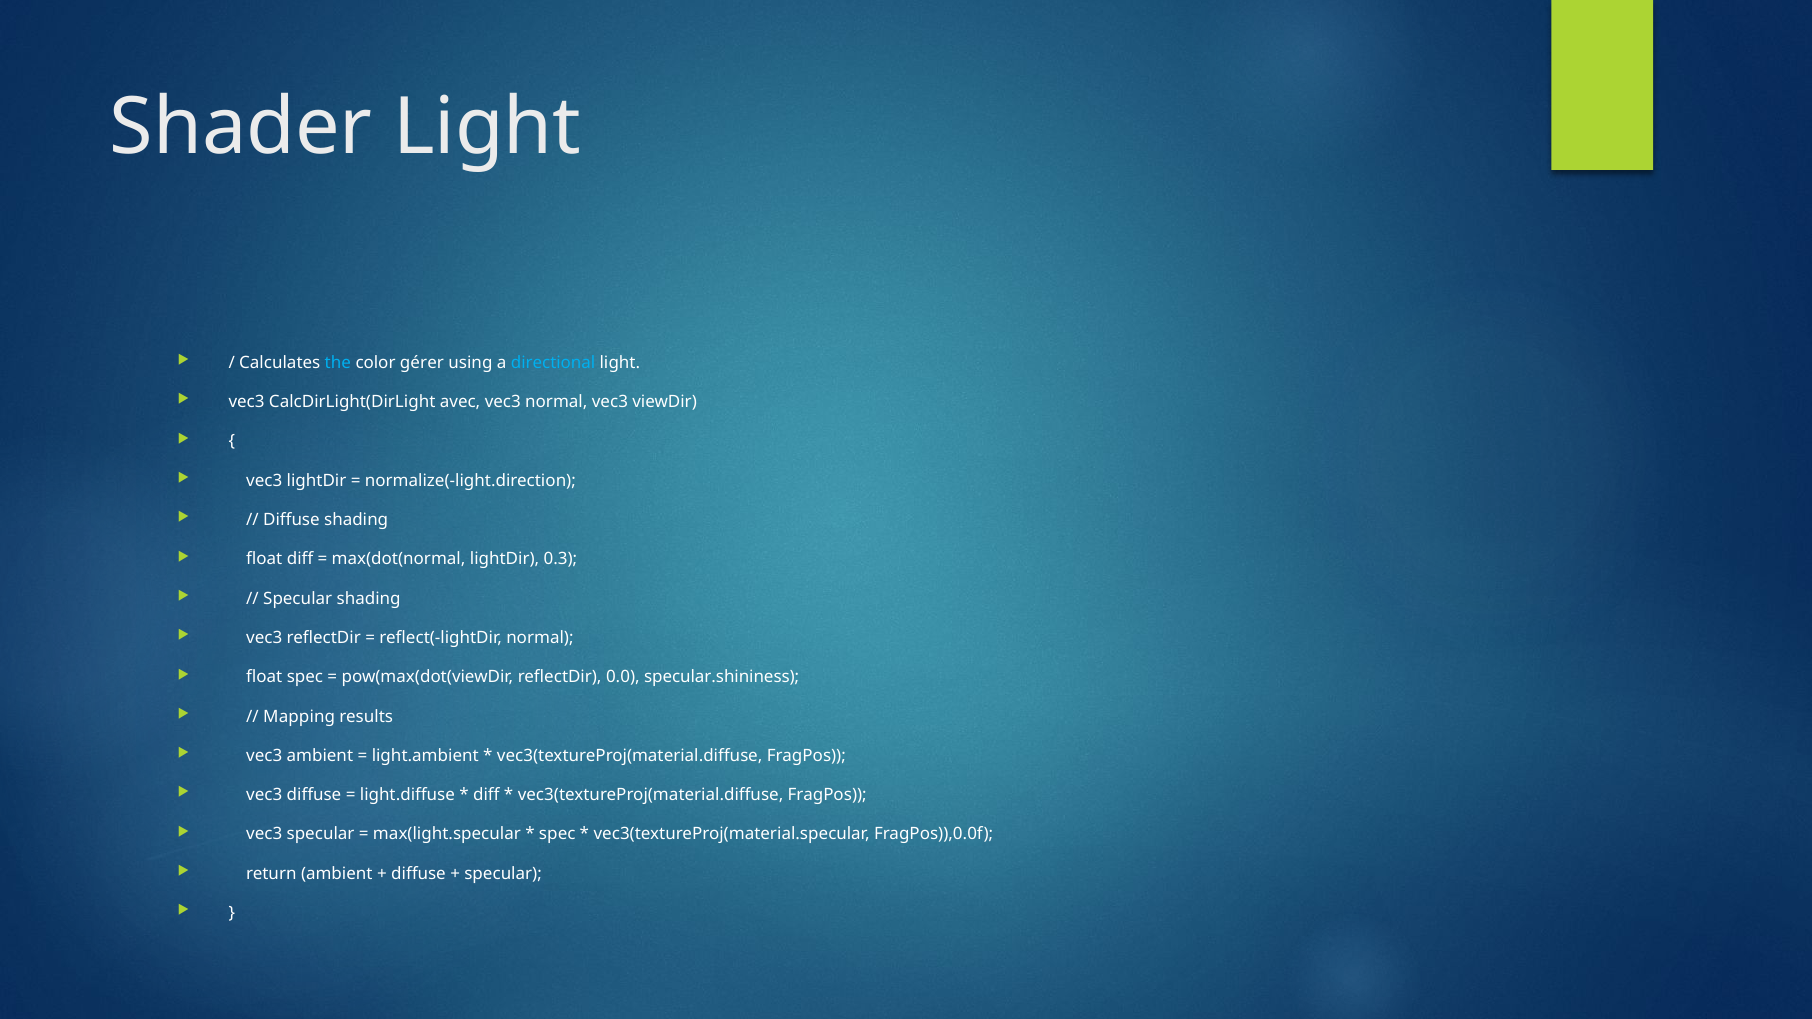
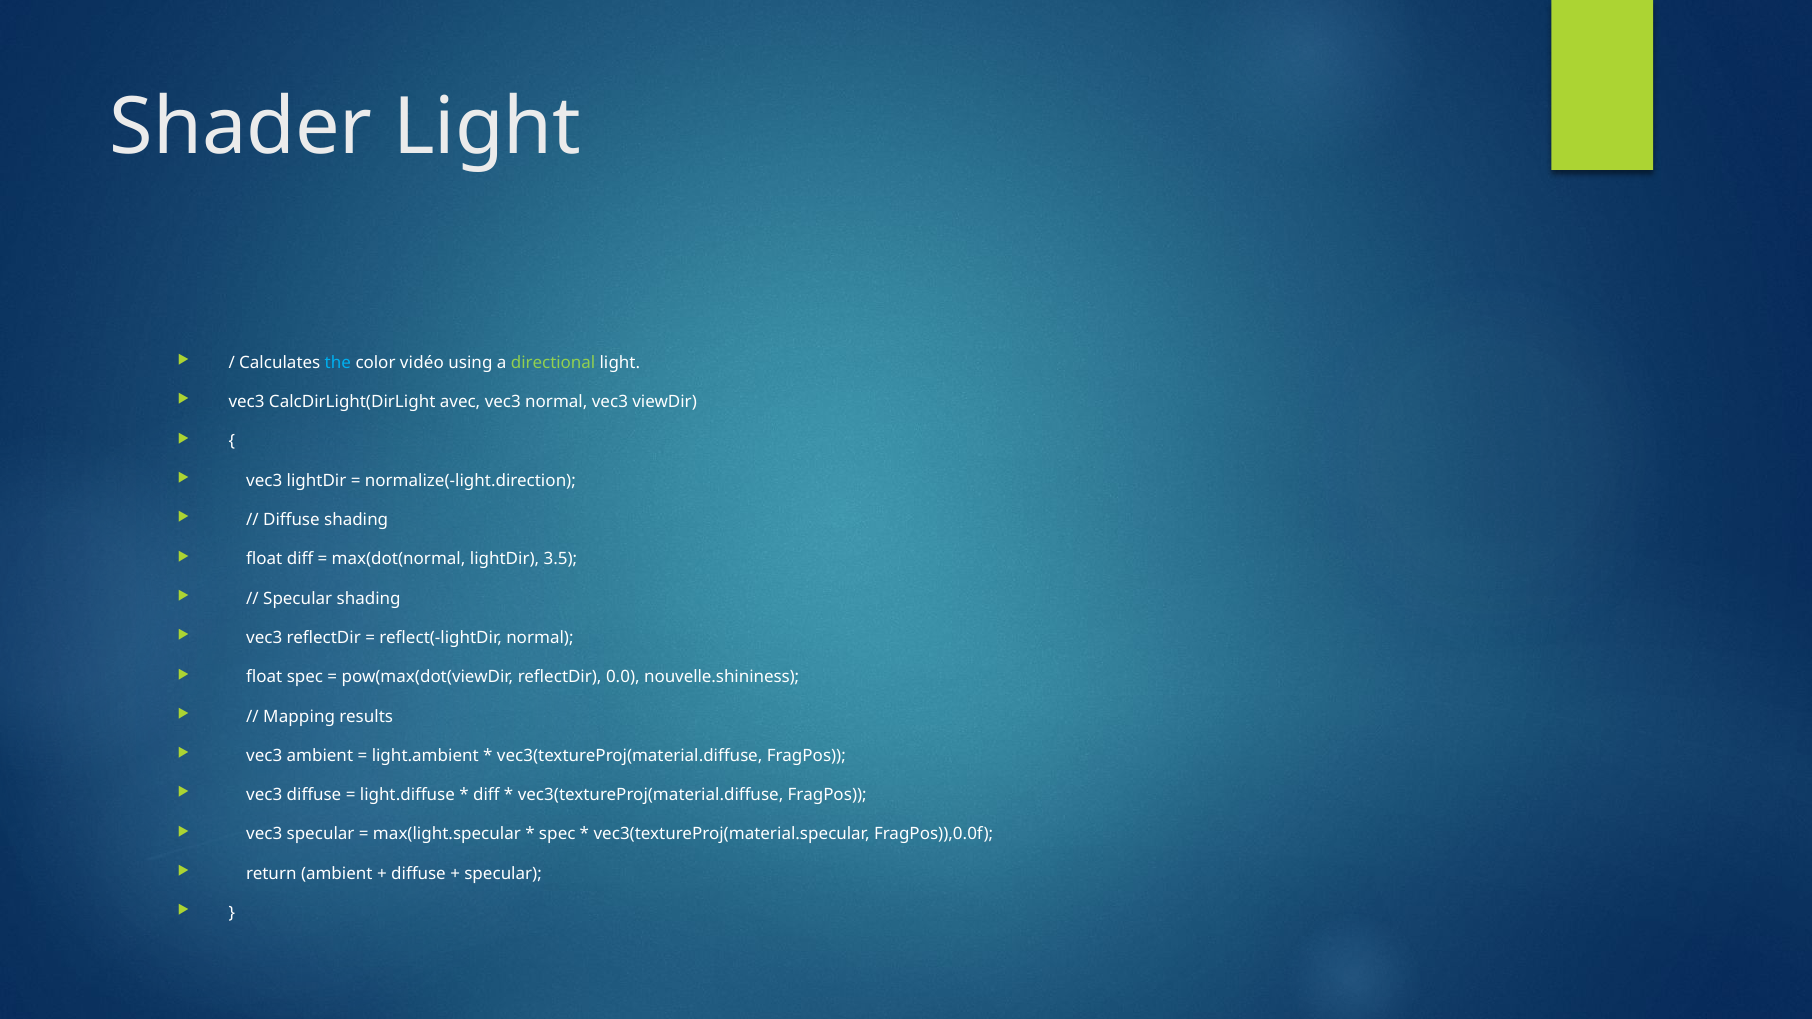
gérer: gérer -> vidéo
directional colour: light blue -> light green
0.3: 0.3 -> 3.5
specular.shininess: specular.shininess -> nouvelle.shininess
